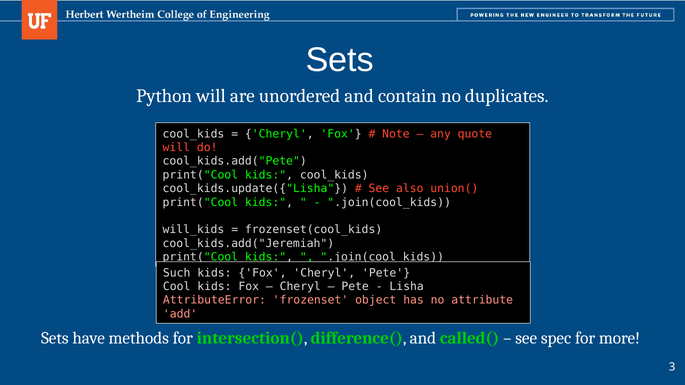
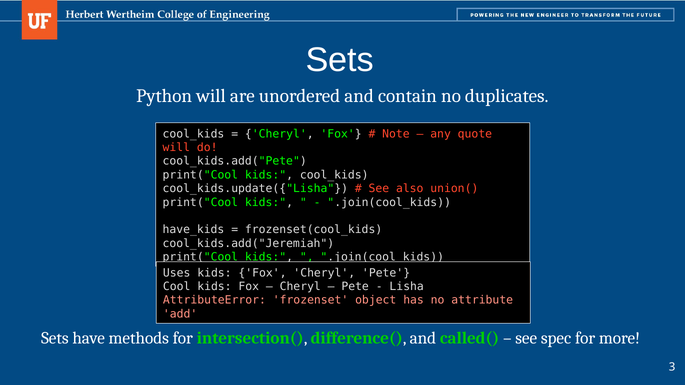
will_kids: will_kids -> have_kids
Such: Such -> Uses
